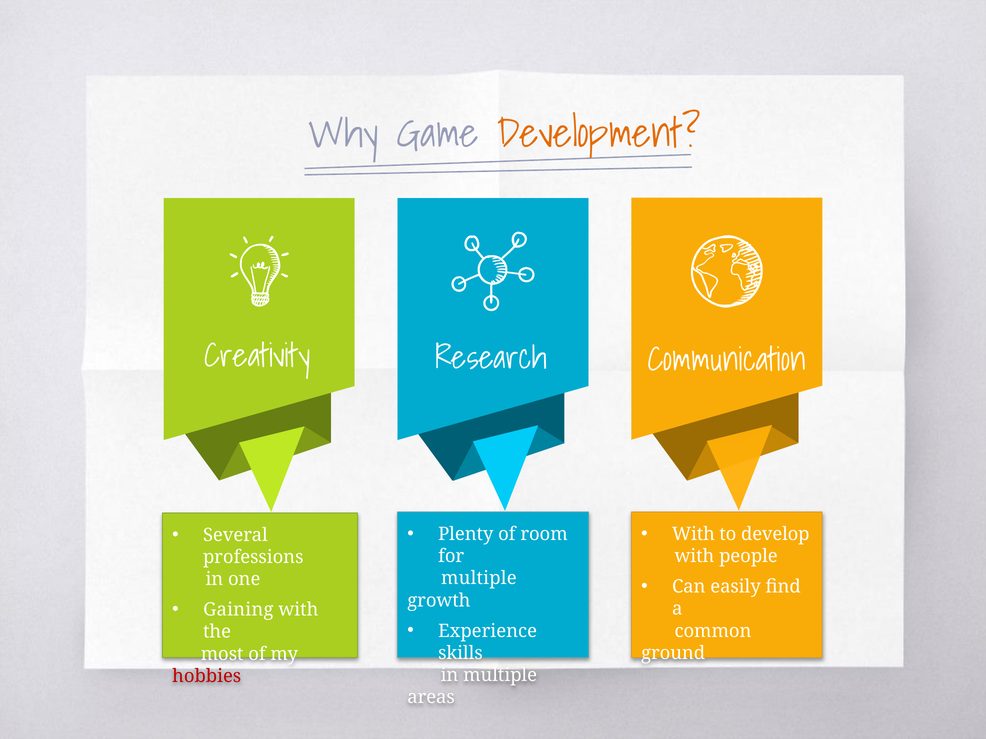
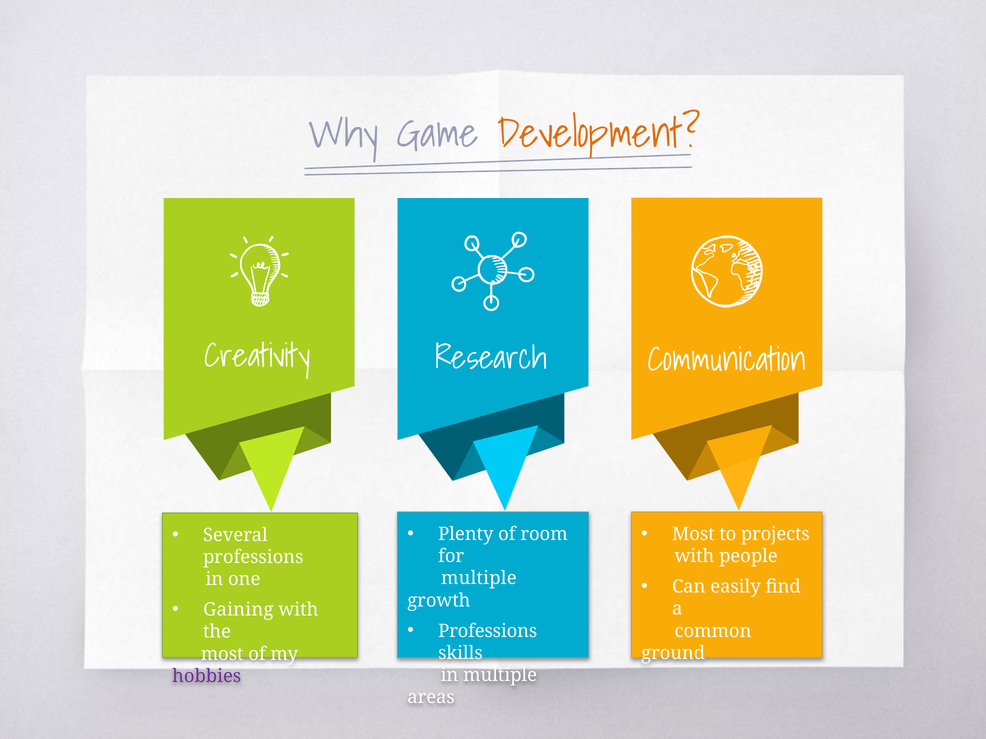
With at (693, 534): With -> Most
develop: develop -> projects
Experience at (488, 631): Experience -> Professions
hobbies colour: red -> purple
